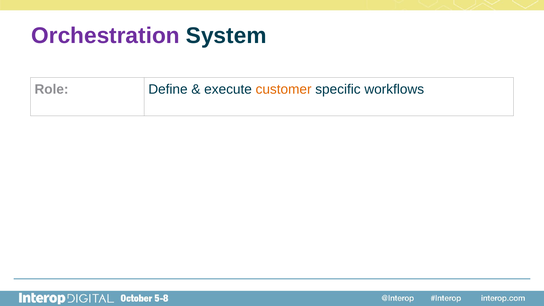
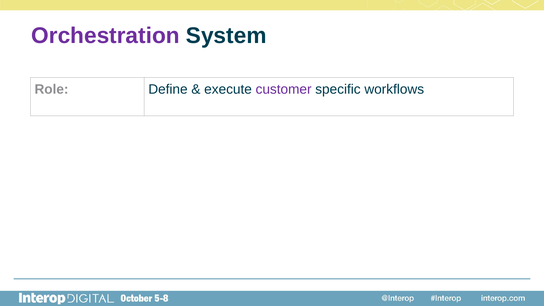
customer colour: orange -> purple
